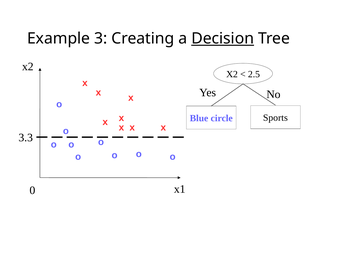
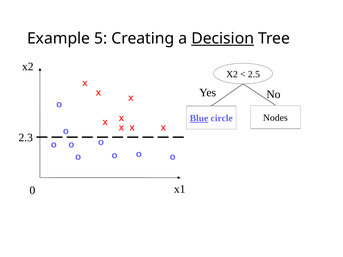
3: 3 -> 5
Blue underline: none -> present
Sports: Sports -> Nodes
3.3: 3.3 -> 2.3
